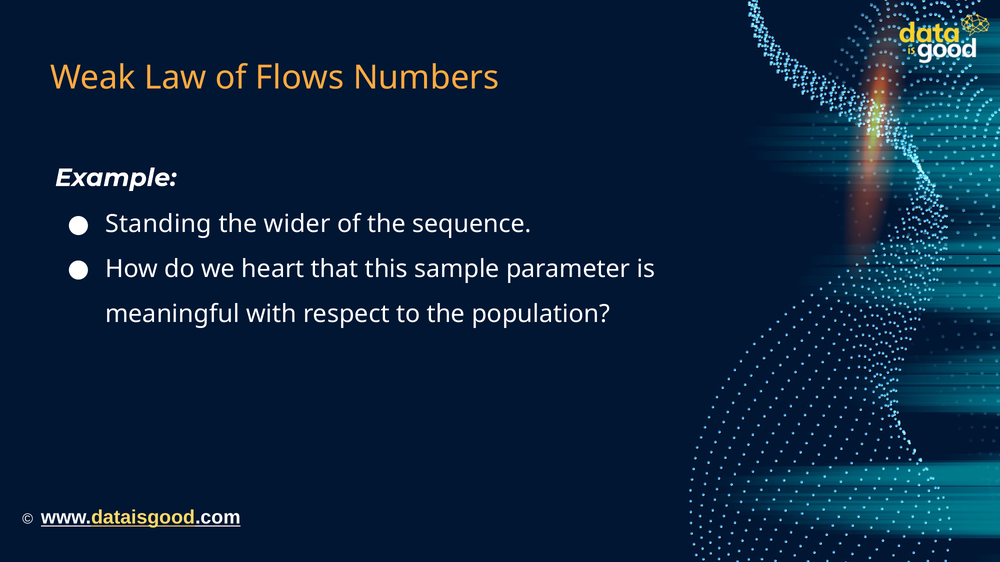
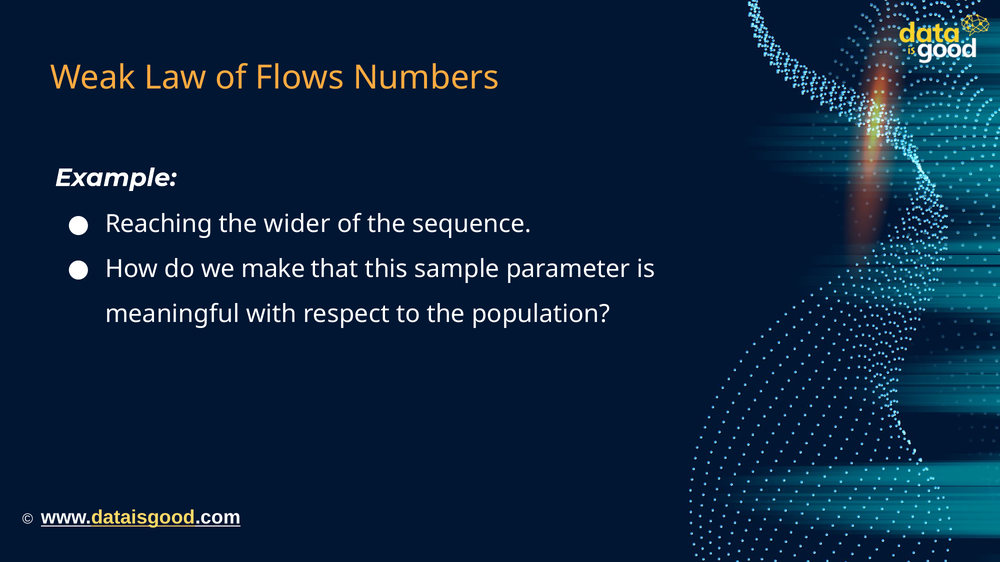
Standing: Standing -> Reaching
heart: heart -> make
